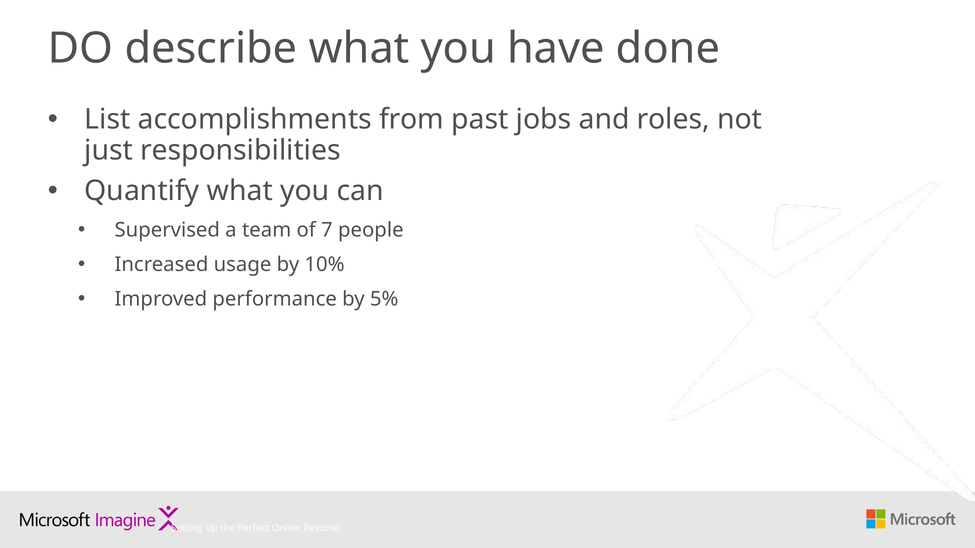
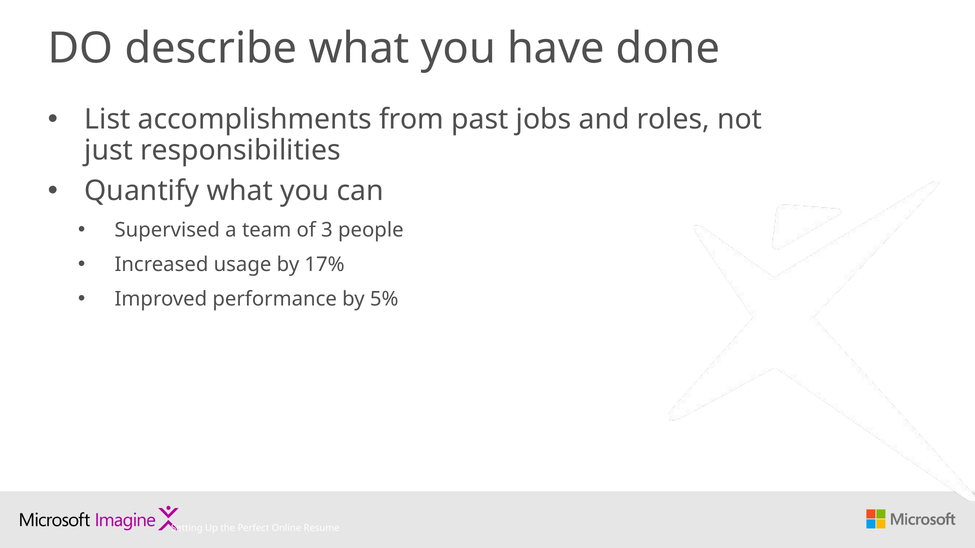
7: 7 -> 3
10%: 10% -> 17%
